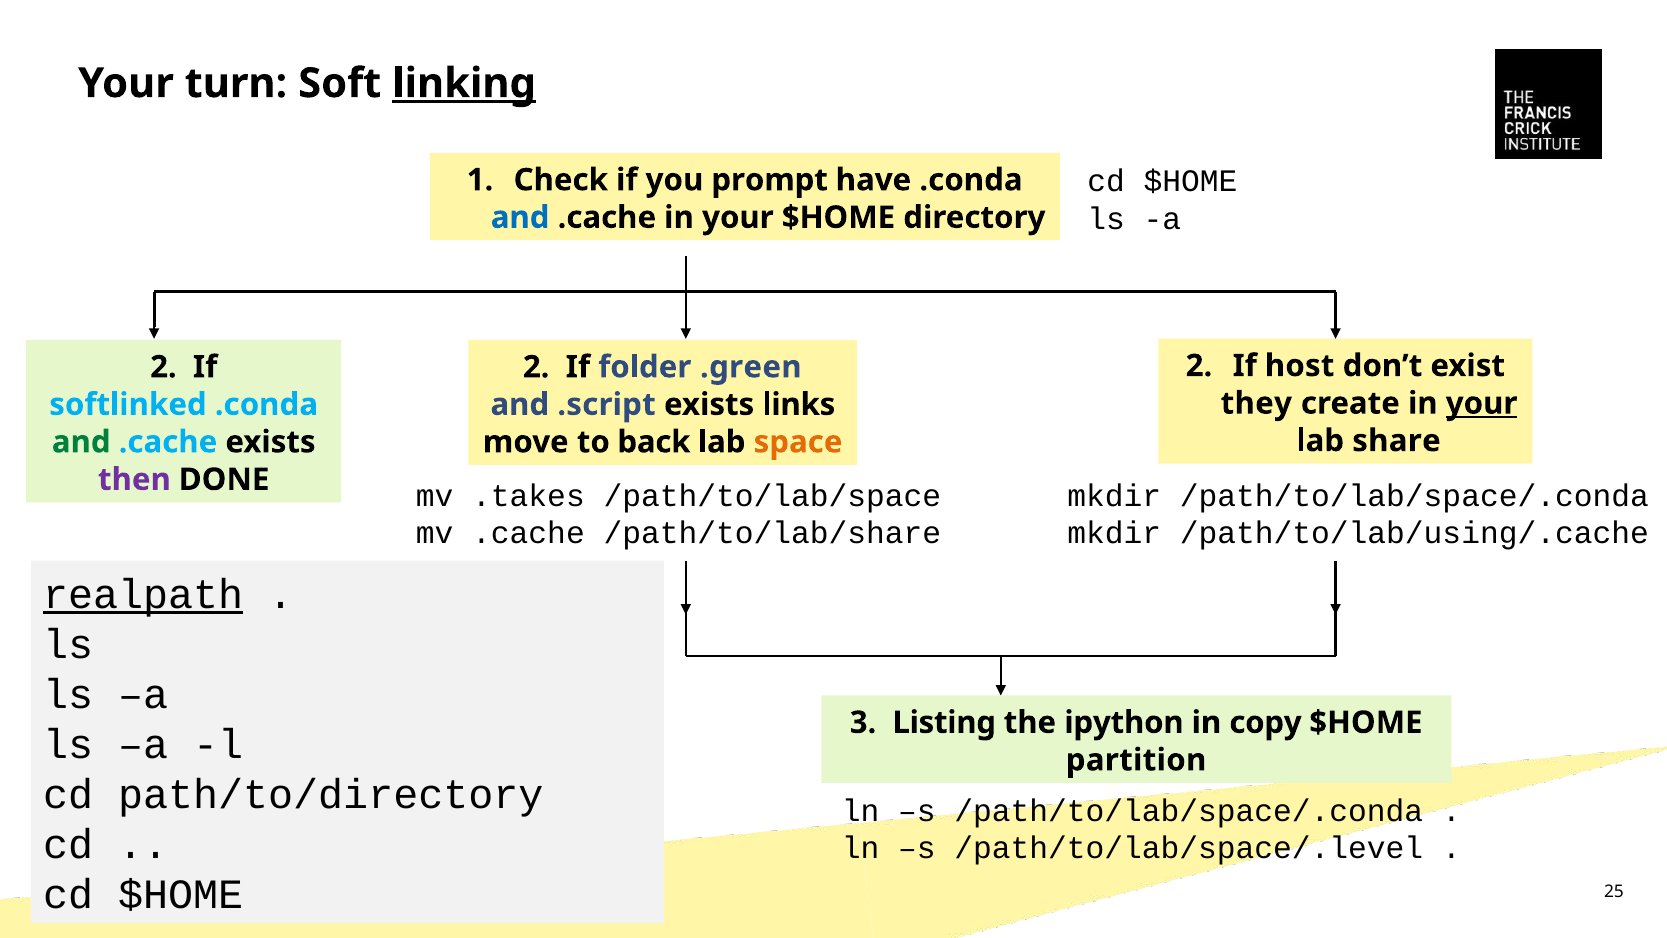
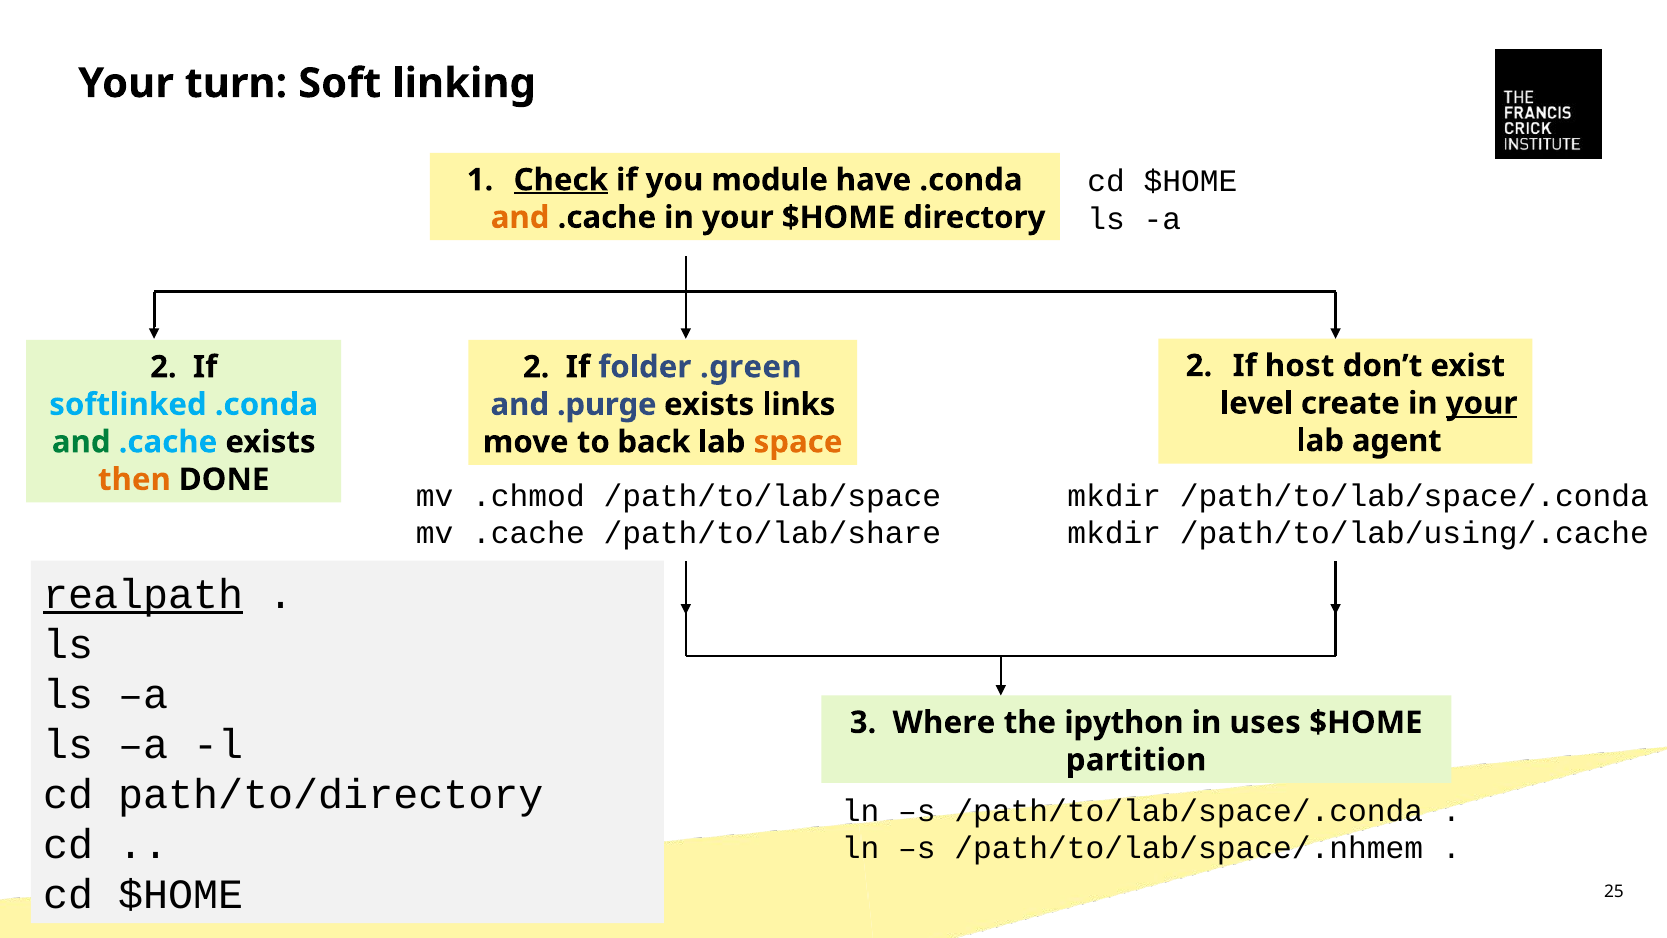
linking underline: present -> none
Check underline: none -> present
prompt: prompt -> module
and at (520, 217) colour: blue -> orange
they: they -> level
.script: .script -> .purge
share: share -> agent
then colour: purple -> orange
.takes: .takes -> .chmod
Listing: Listing -> Where
copy: copy -> uses
/path/to/lab/space/.level: /path/to/lab/space/.level -> /path/to/lab/space/.nhmem
